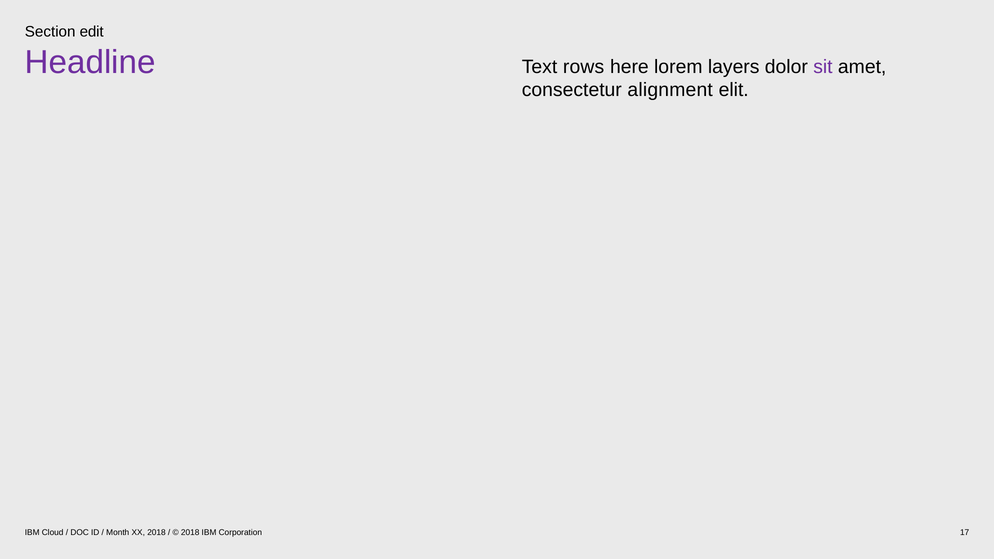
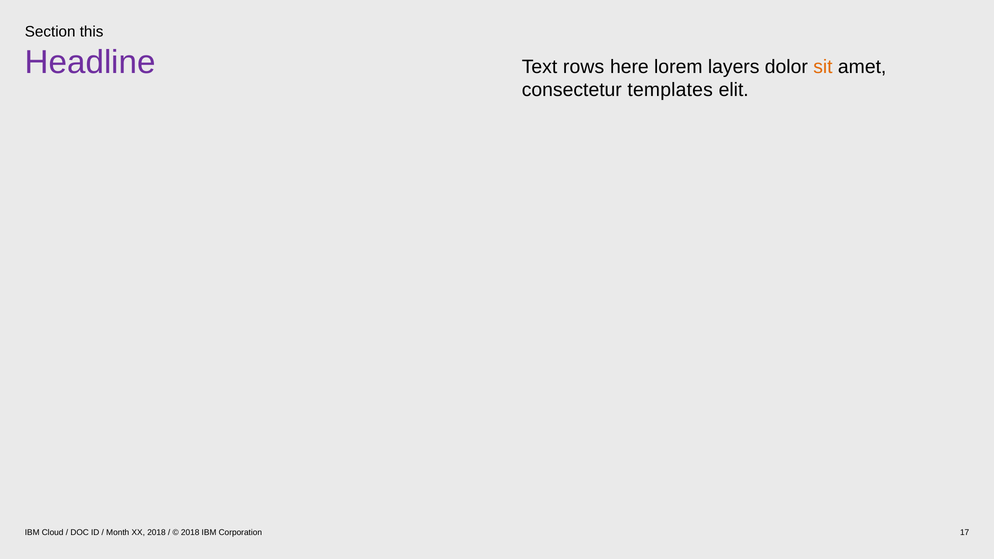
edit: edit -> this
sit colour: purple -> orange
alignment: alignment -> templates
